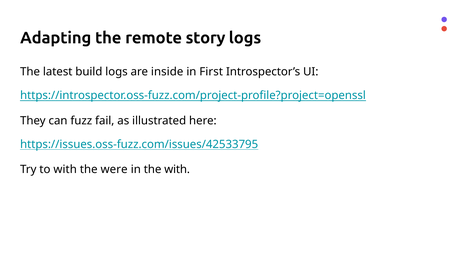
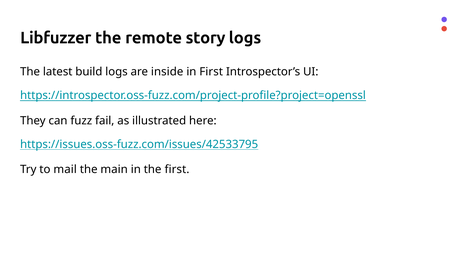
Adapting: Adapting -> Libfuzzer
to with: with -> mail
were: were -> main
the with: with -> first
